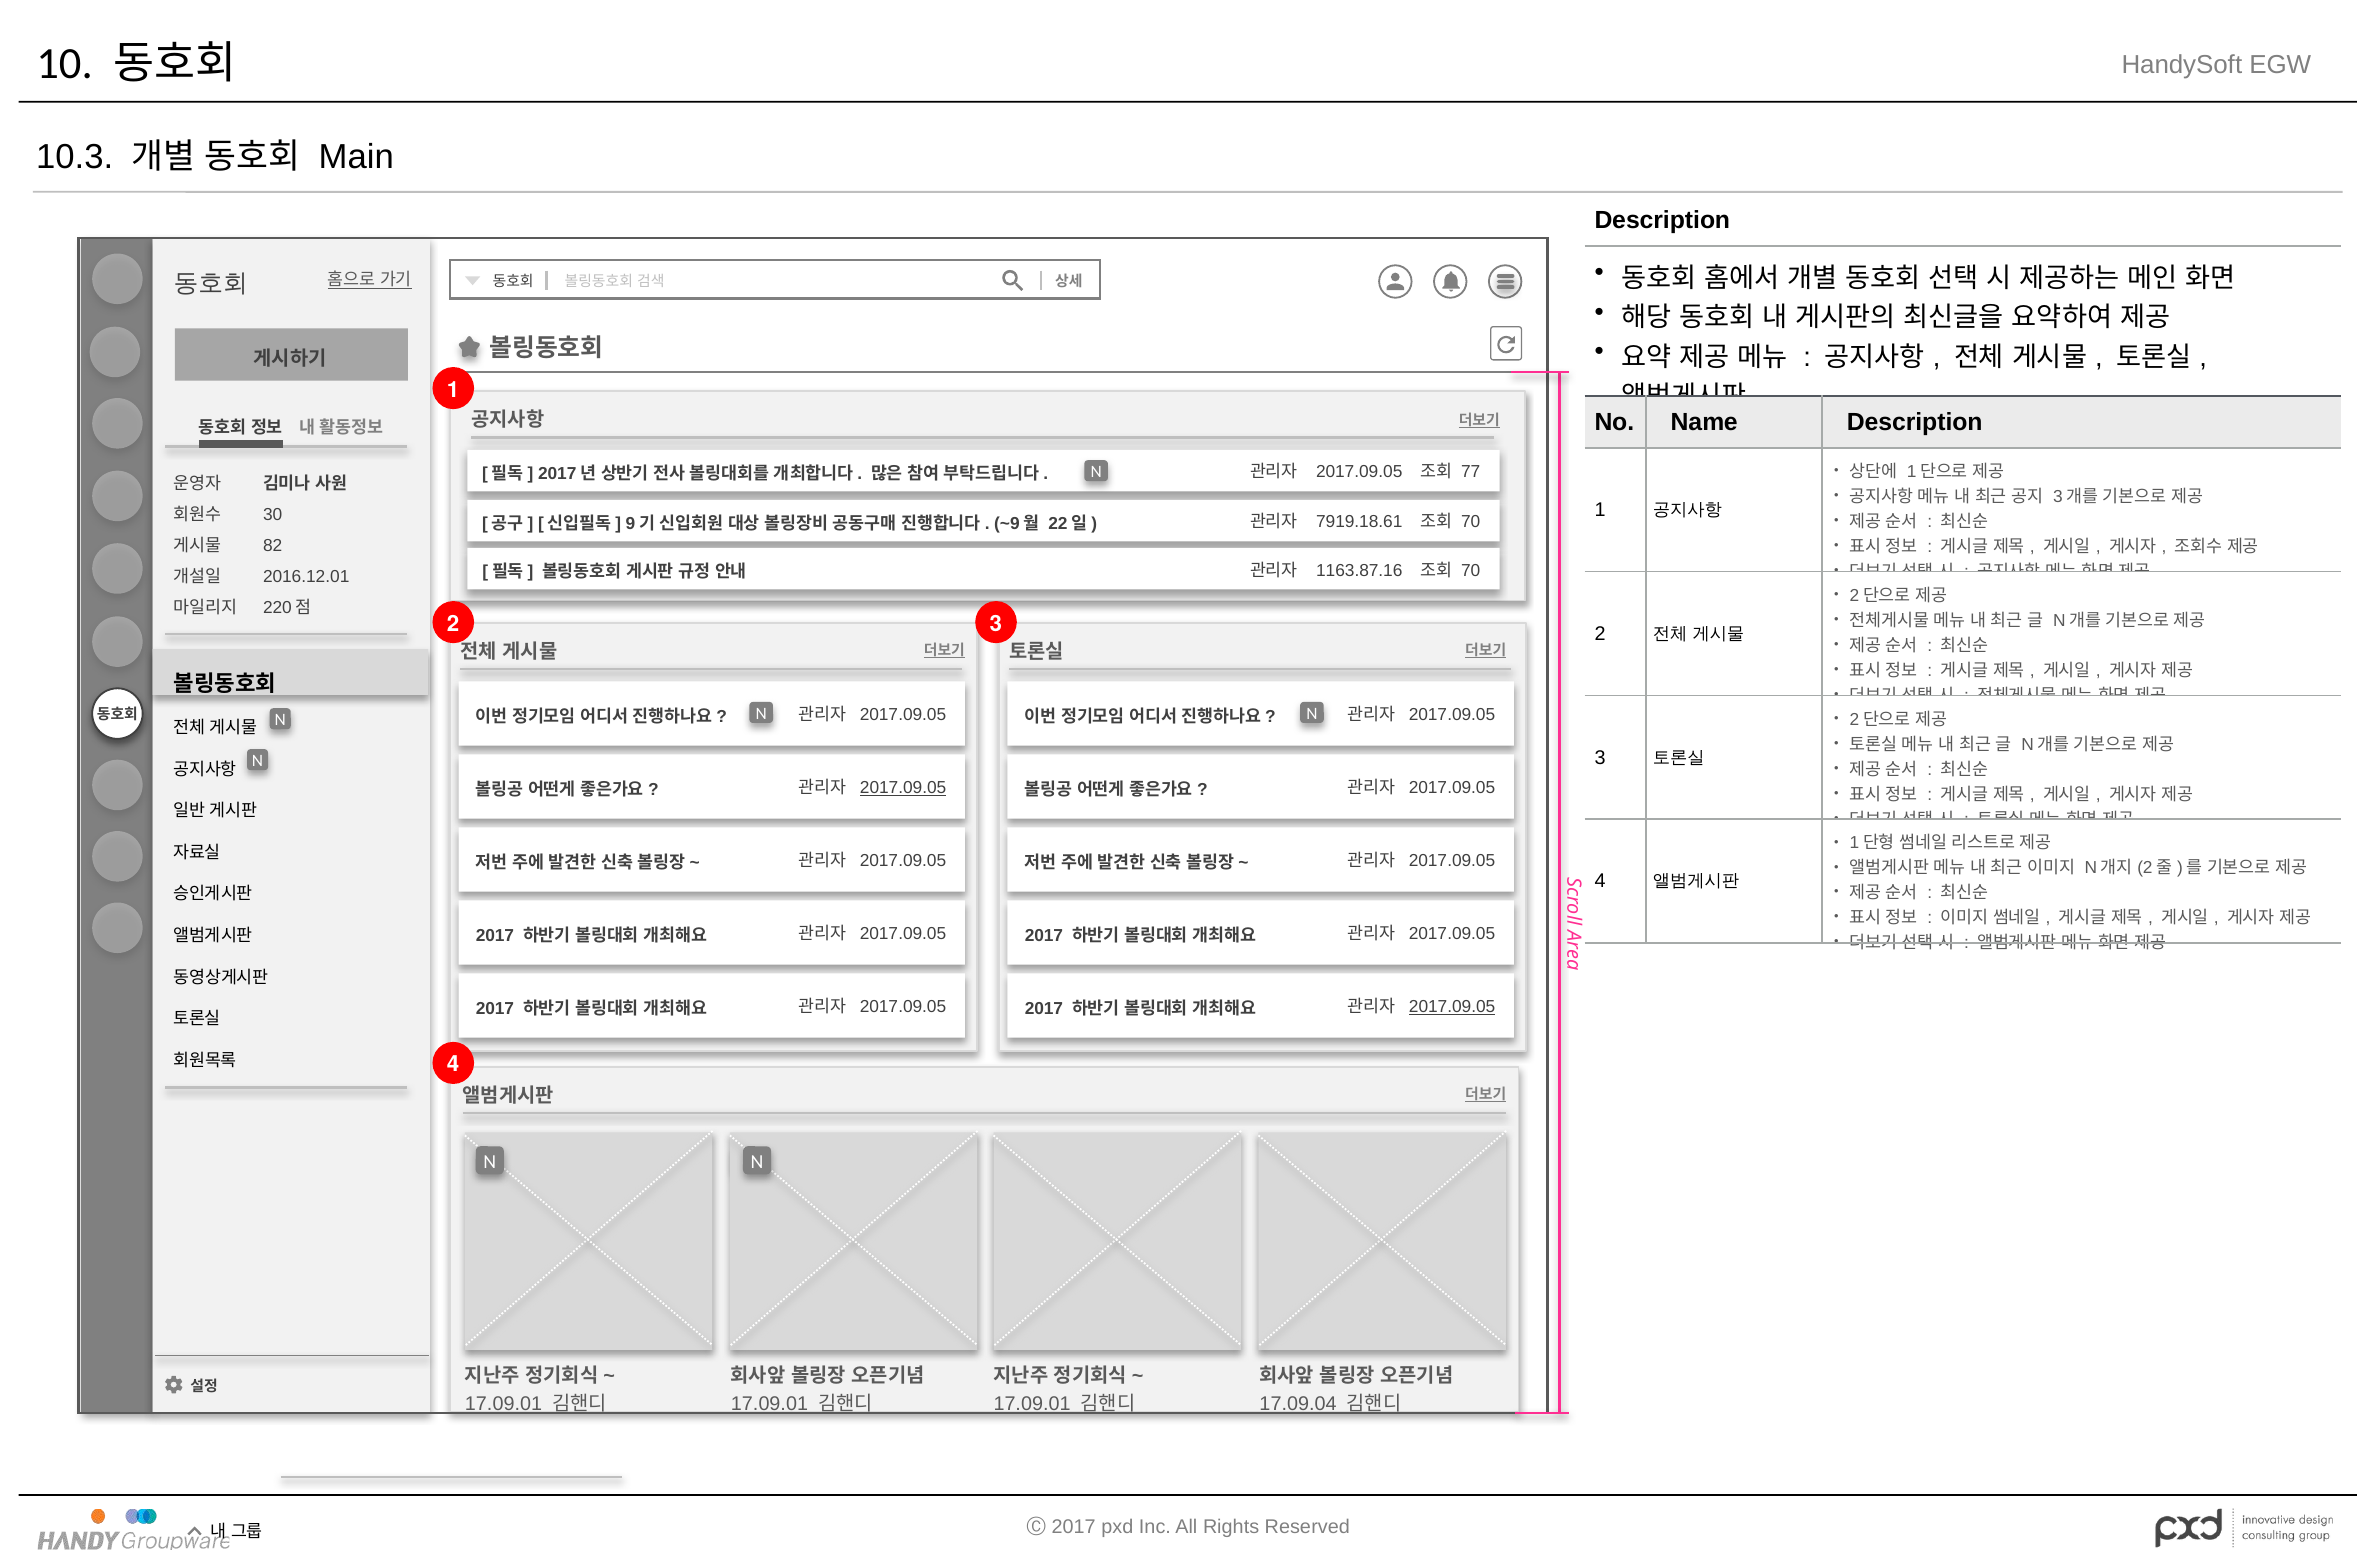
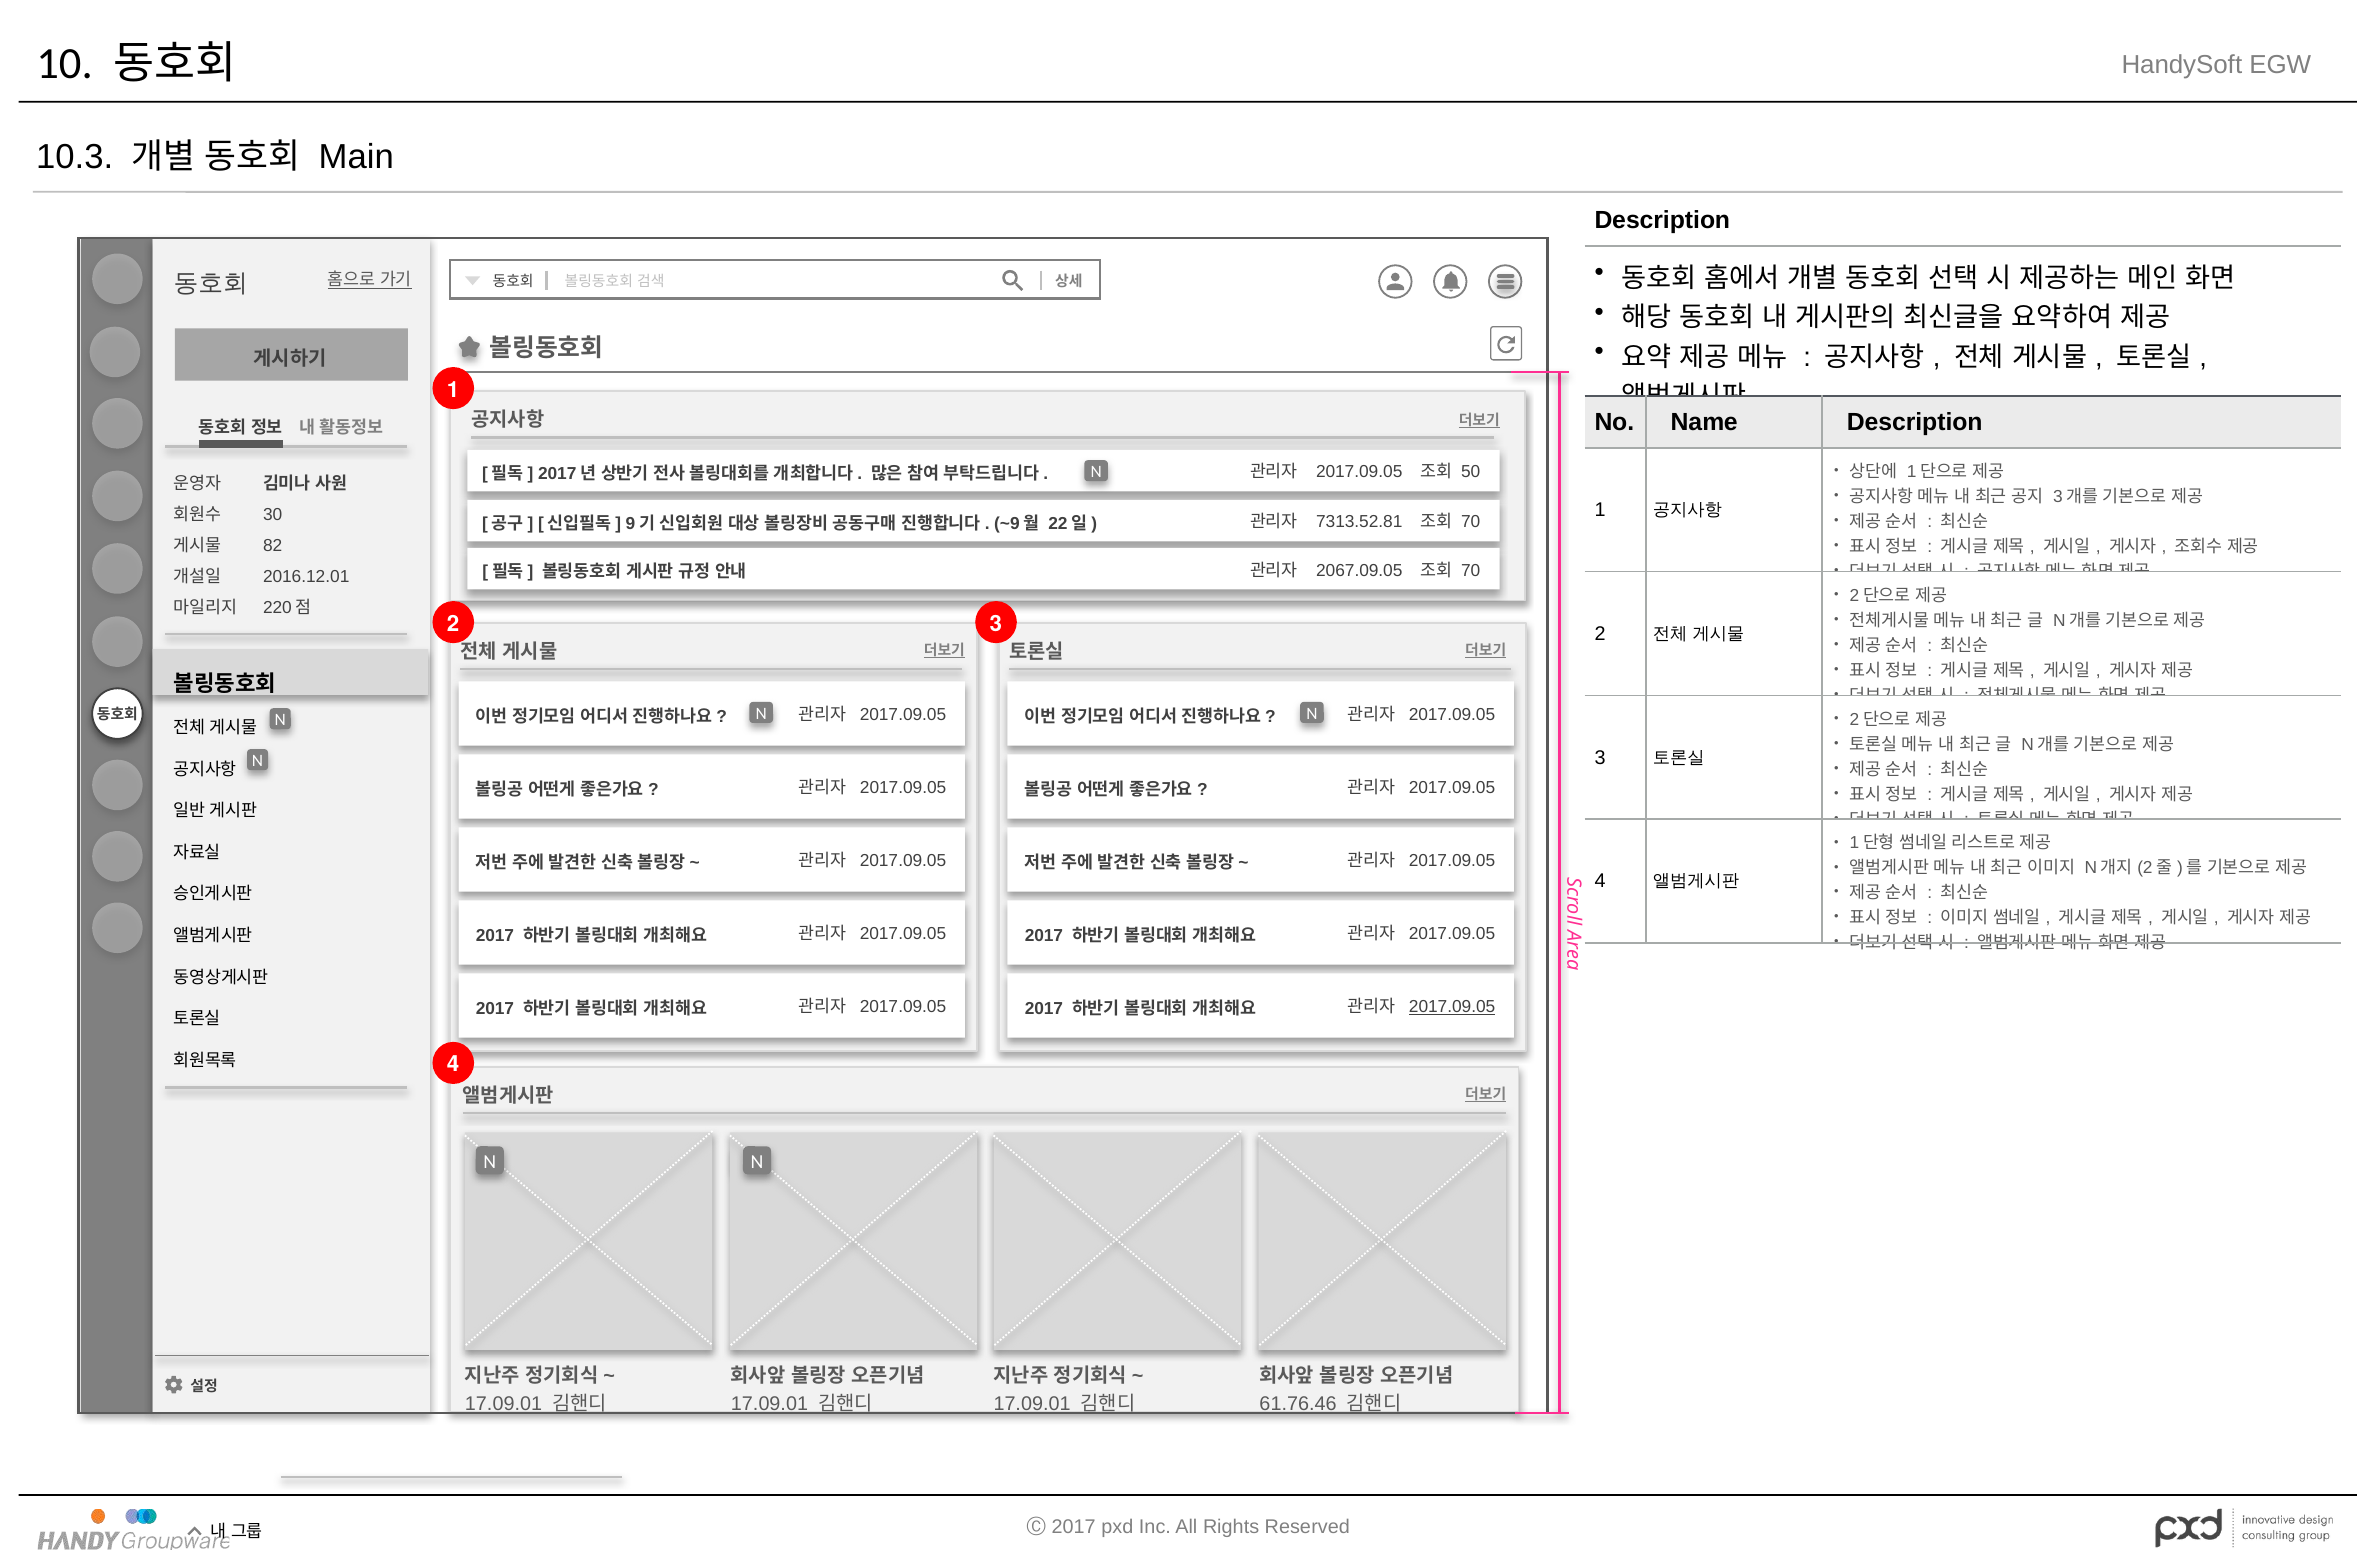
77: 77 -> 50
7919.18.61: 7919.18.61 -> 7313.52.81
1163.87.16: 1163.87.16 -> 2067.09.05
2017.09.05 at (903, 788) underline: present -> none
17.09.04: 17.09.04 -> 61.76.46
